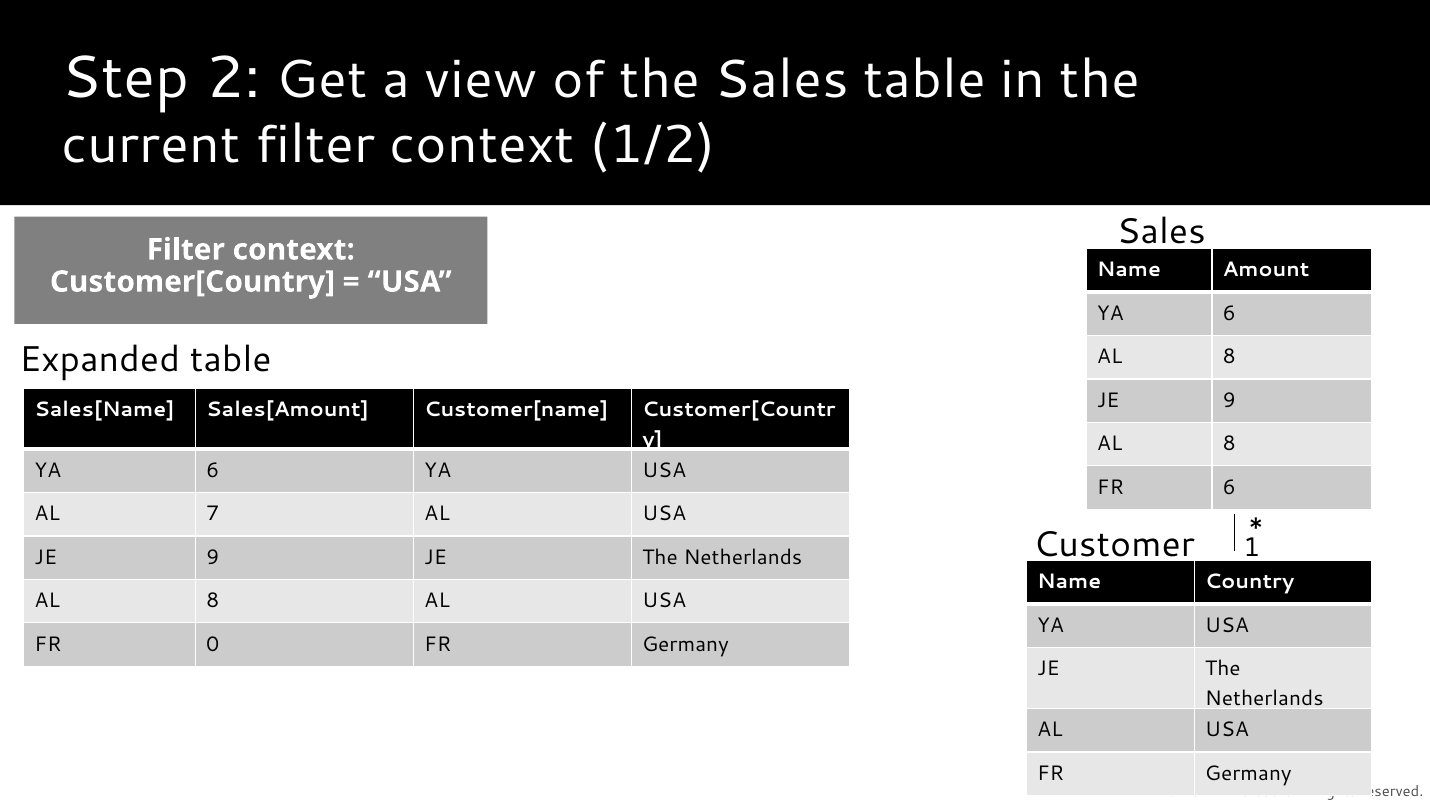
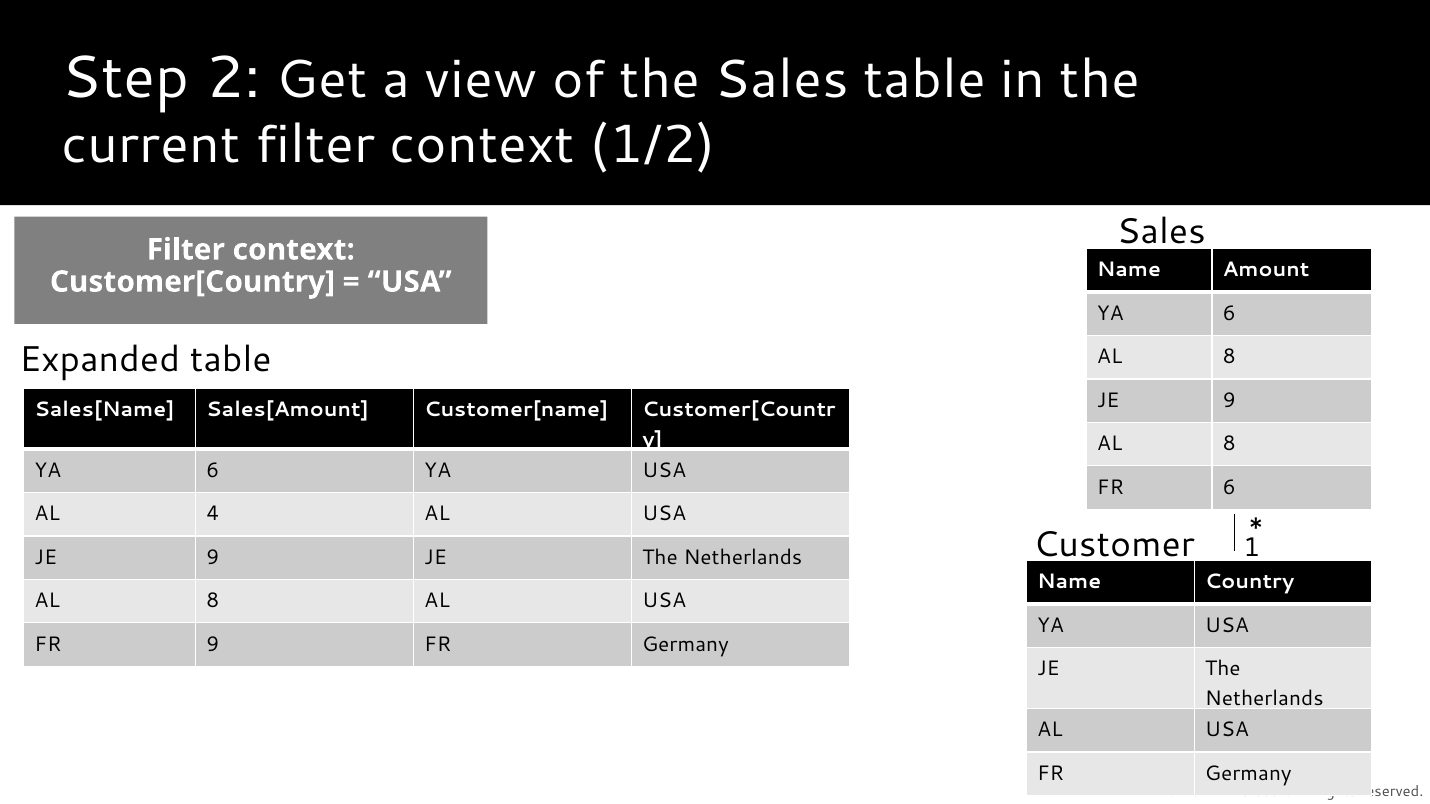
7: 7 -> 4
FR 0: 0 -> 9
